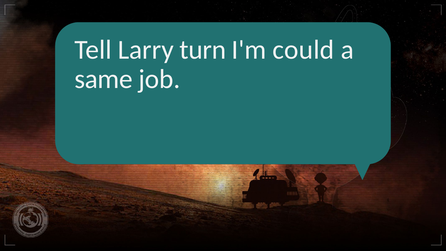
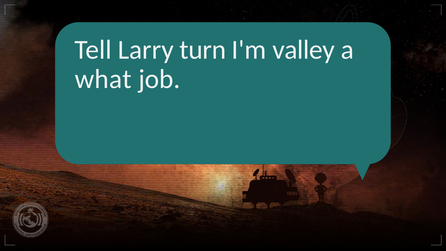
could: could -> valley
same: same -> what
